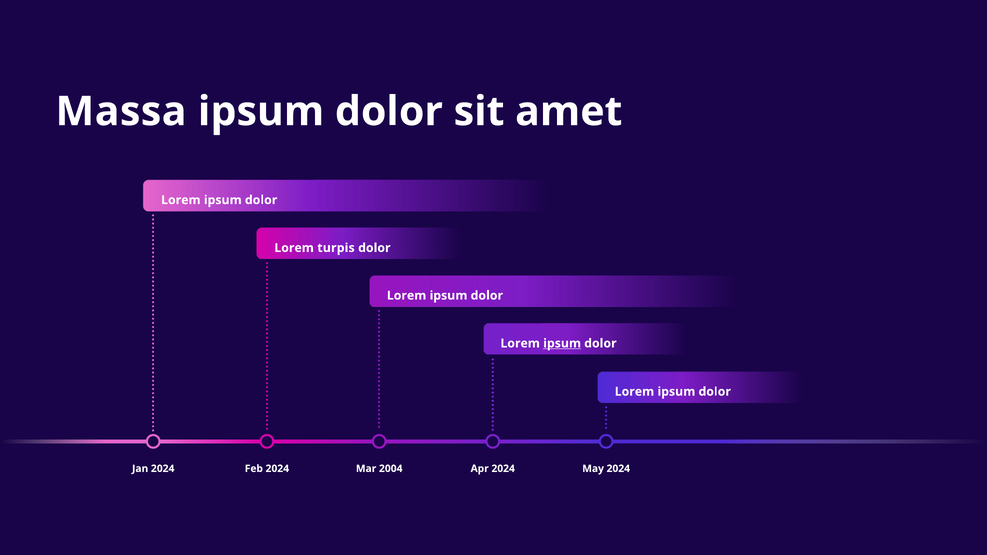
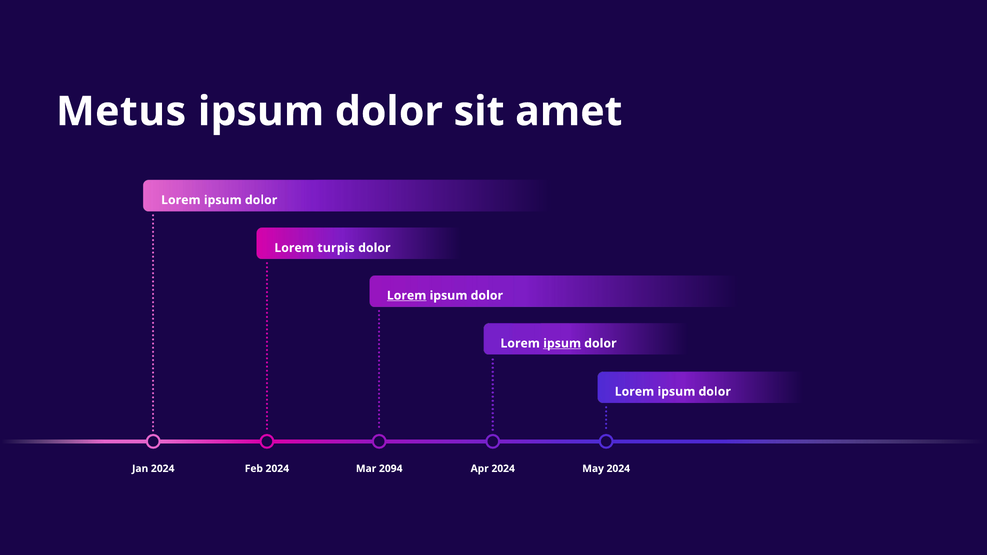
Massa: Massa -> Metus
Lorem at (407, 296) underline: none -> present
2004: 2004 -> 2094
